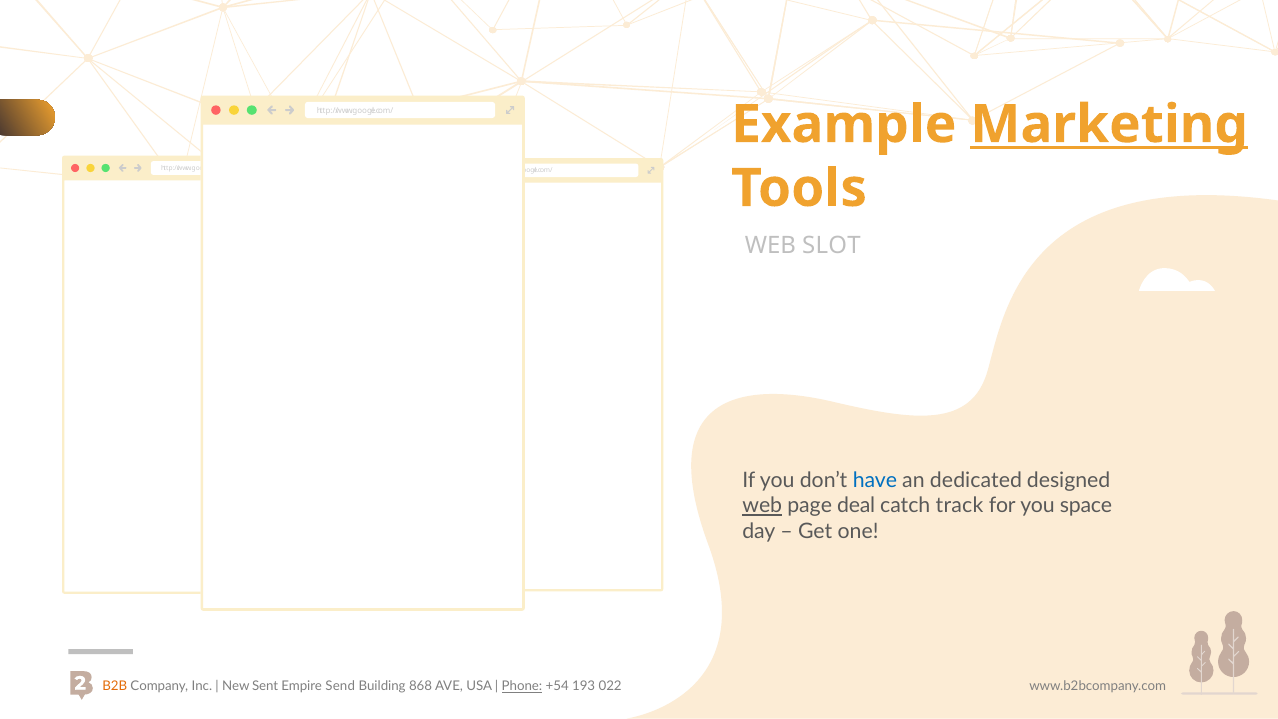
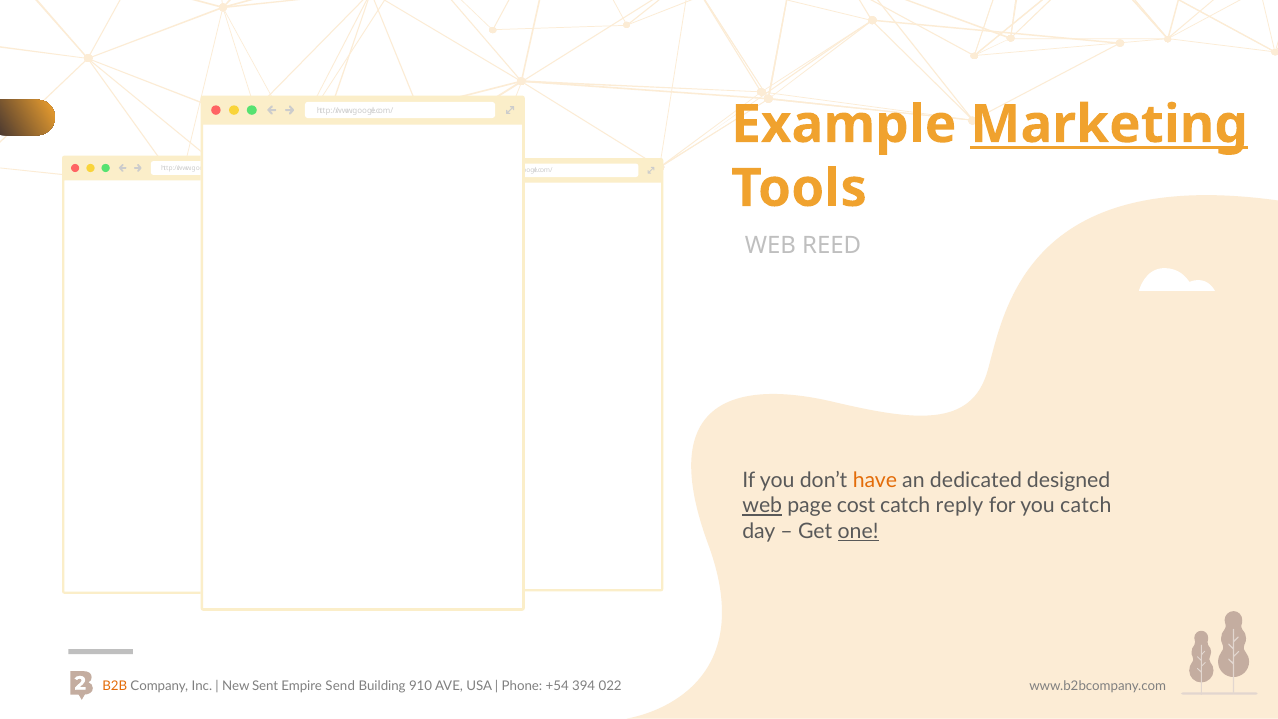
SLOT: SLOT -> REED
have colour: blue -> orange
deal: deal -> cost
track: track -> reply
you space: space -> catch
one underline: none -> present
868: 868 -> 910
Phone underline: present -> none
193: 193 -> 394
